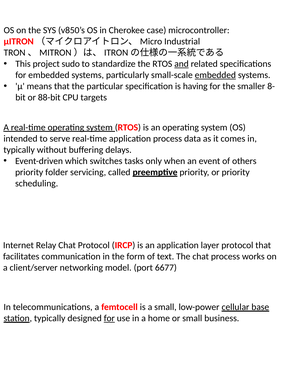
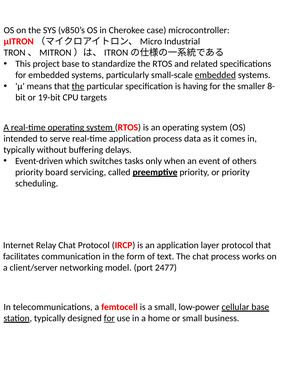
project sudo: sudo -> base
and underline: present -> none
the at (78, 86) underline: none -> present
88-bit: 88-bit -> 19-bit
folder: folder -> board
6677: 6677 -> 2477
